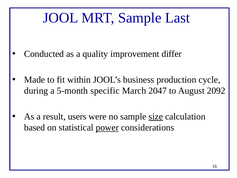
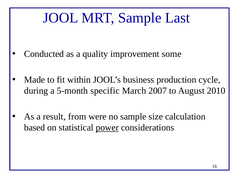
differ: differ -> some
2047: 2047 -> 2007
2092: 2092 -> 2010
users: users -> from
size underline: present -> none
